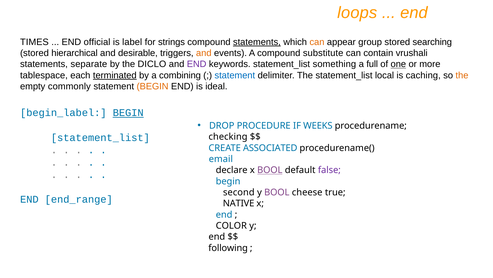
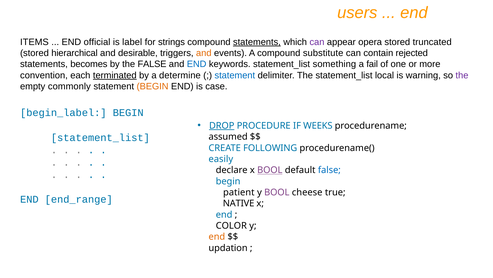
loops: loops -> users
TIMES: TIMES -> ITEMS
can at (317, 42) colour: orange -> purple
group: group -> opera
searching: searching -> truncated
vrushali: vrushali -> rejected
separate: separate -> becomes
the DICLO: DICLO -> FALSE
END at (197, 64) colour: purple -> blue
full: full -> fail
one underline: present -> none
tablespace: tablespace -> convention
combining: combining -> determine
caching: caching -> warning
the at (462, 75) colour: orange -> purple
ideal: ideal -> case
BEGIN at (128, 113) underline: present -> none
DROP underline: none -> present
checking: checking -> assumed
ASSOCIATED: ASSOCIATED -> FOLLOWING
email: email -> easily
false at (329, 170) colour: purple -> blue
second: second -> patient
end at (217, 236) colour: black -> orange
following: following -> updation
